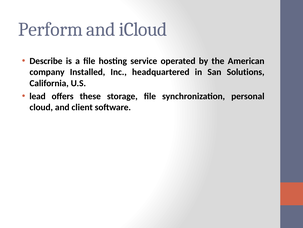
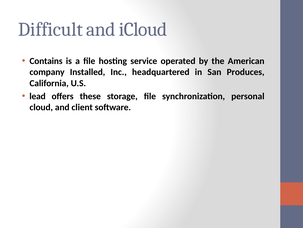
Perform: Perform -> Difficult
Describe: Describe -> Contains
Solutions: Solutions -> Produces
